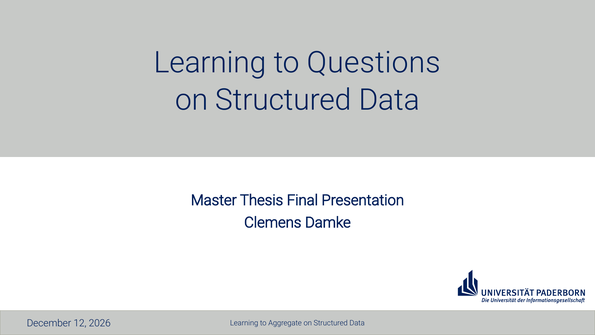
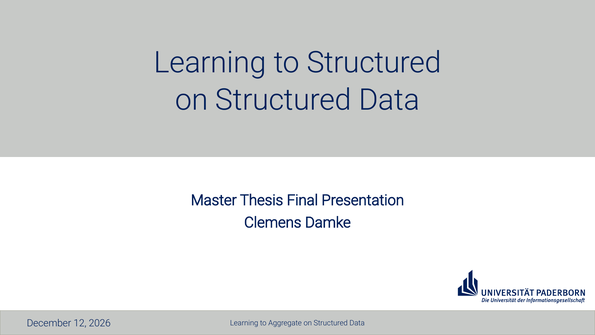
to Questions: Questions -> Structured
